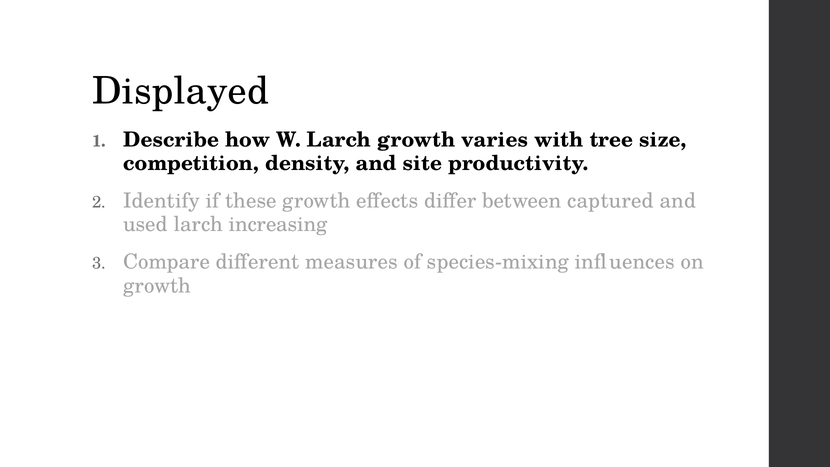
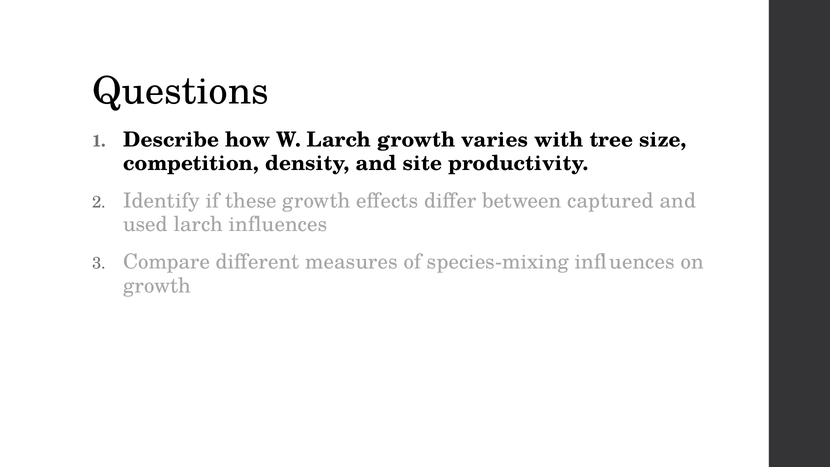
Displayed: Displayed -> Questions
larch increasing: increasing -> influences
